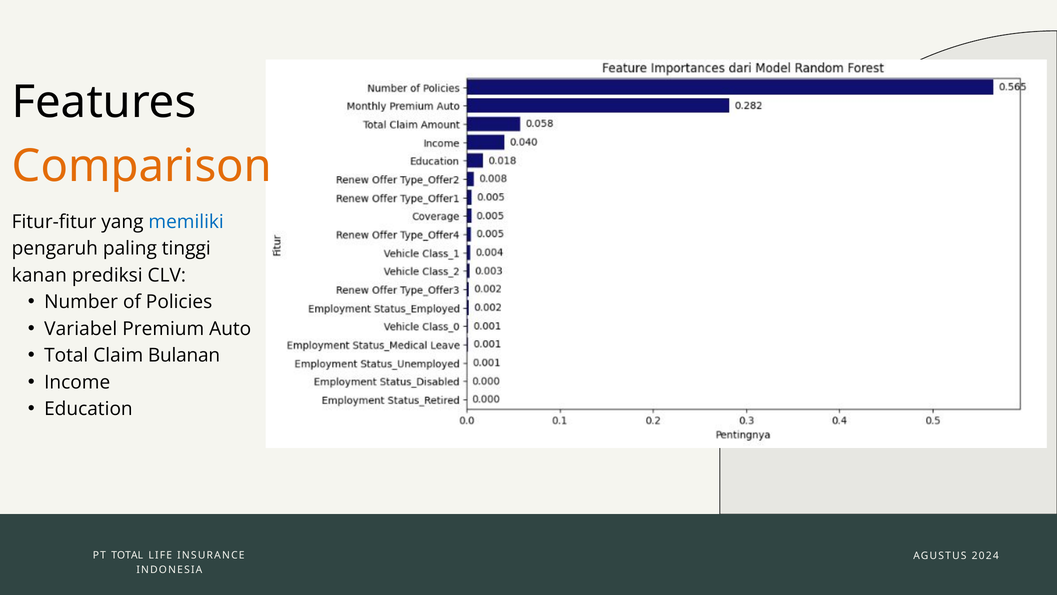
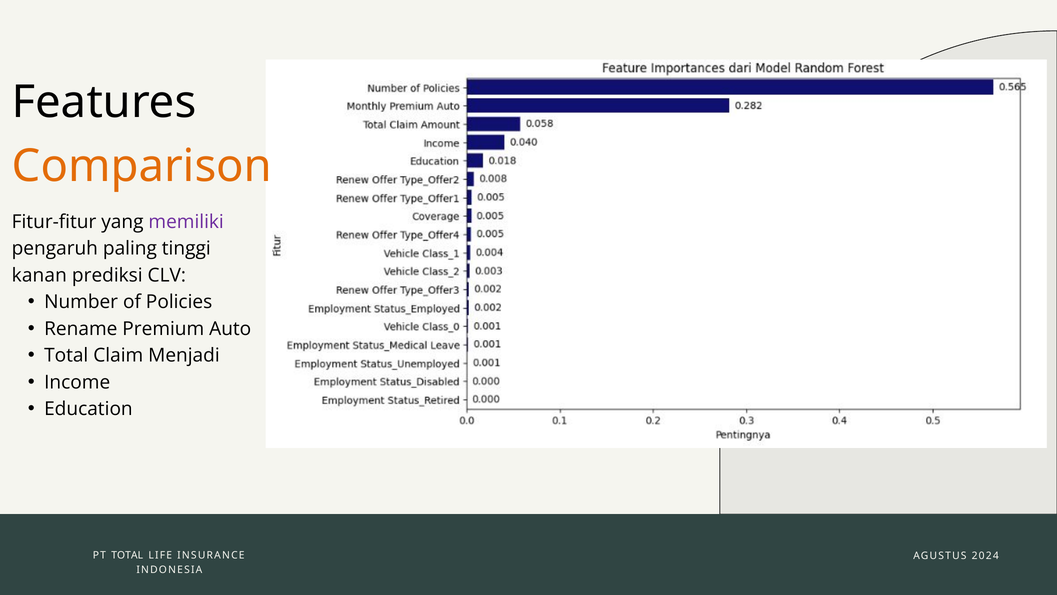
memiliki colour: blue -> purple
Variabel: Variabel -> Rename
Bulanan: Bulanan -> Menjadi
